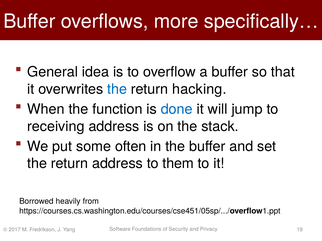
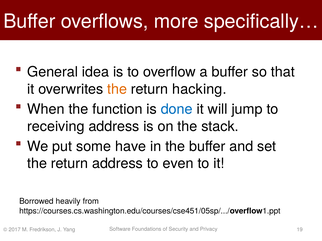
the at (117, 89) colour: blue -> orange
often: often -> have
them: them -> even
